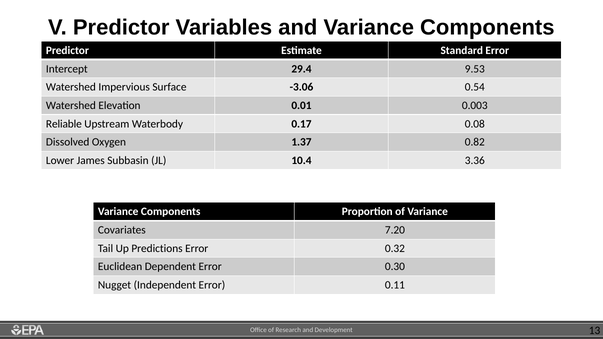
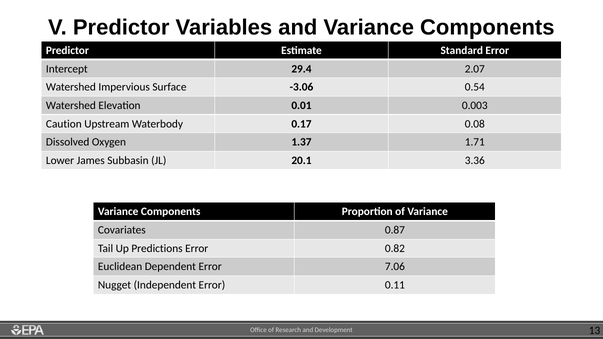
9.53: 9.53 -> 2.07
Reliable: Reliable -> Caution
0.82: 0.82 -> 1.71
10.4: 10.4 -> 20.1
7.20: 7.20 -> 0.87
0.32: 0.32 -> 0.82
0.30: 0.30 -> 7.06
